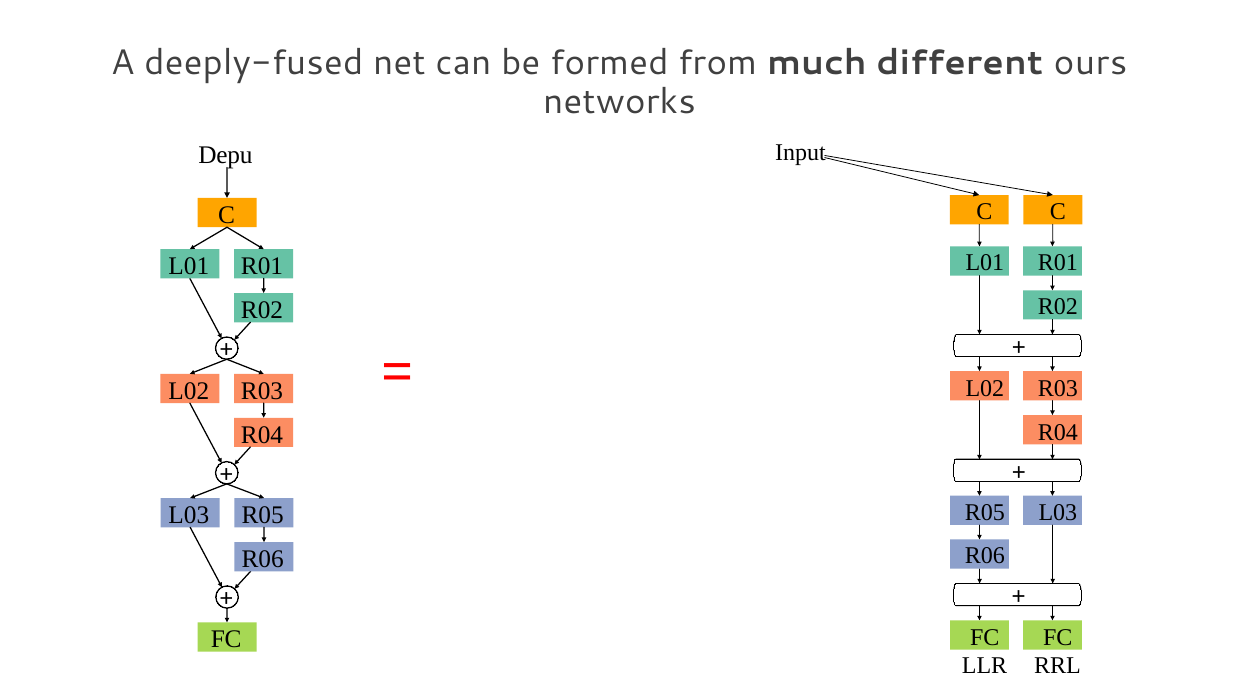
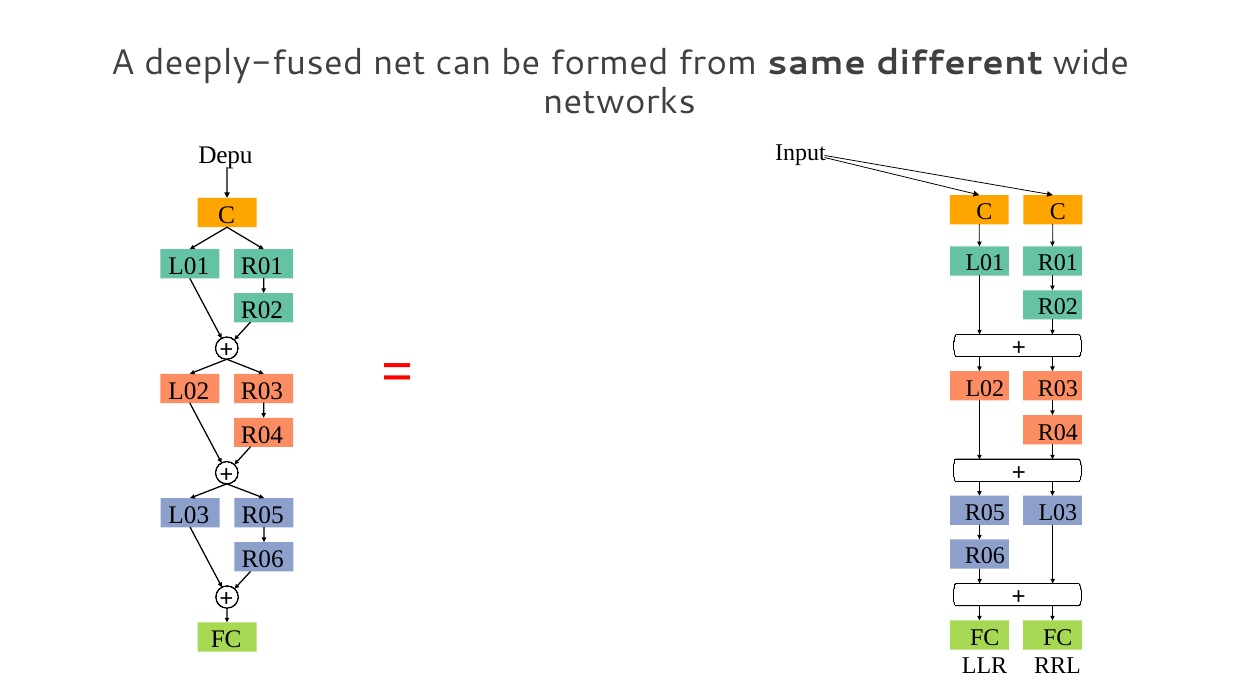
much: much -> same
ours: ours -> wide
